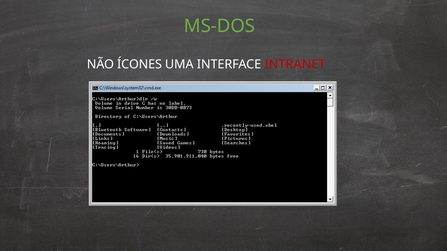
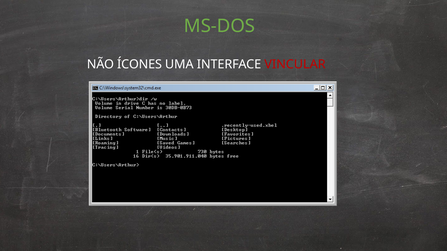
INTRANET: INTRANET -> VINCULAR
